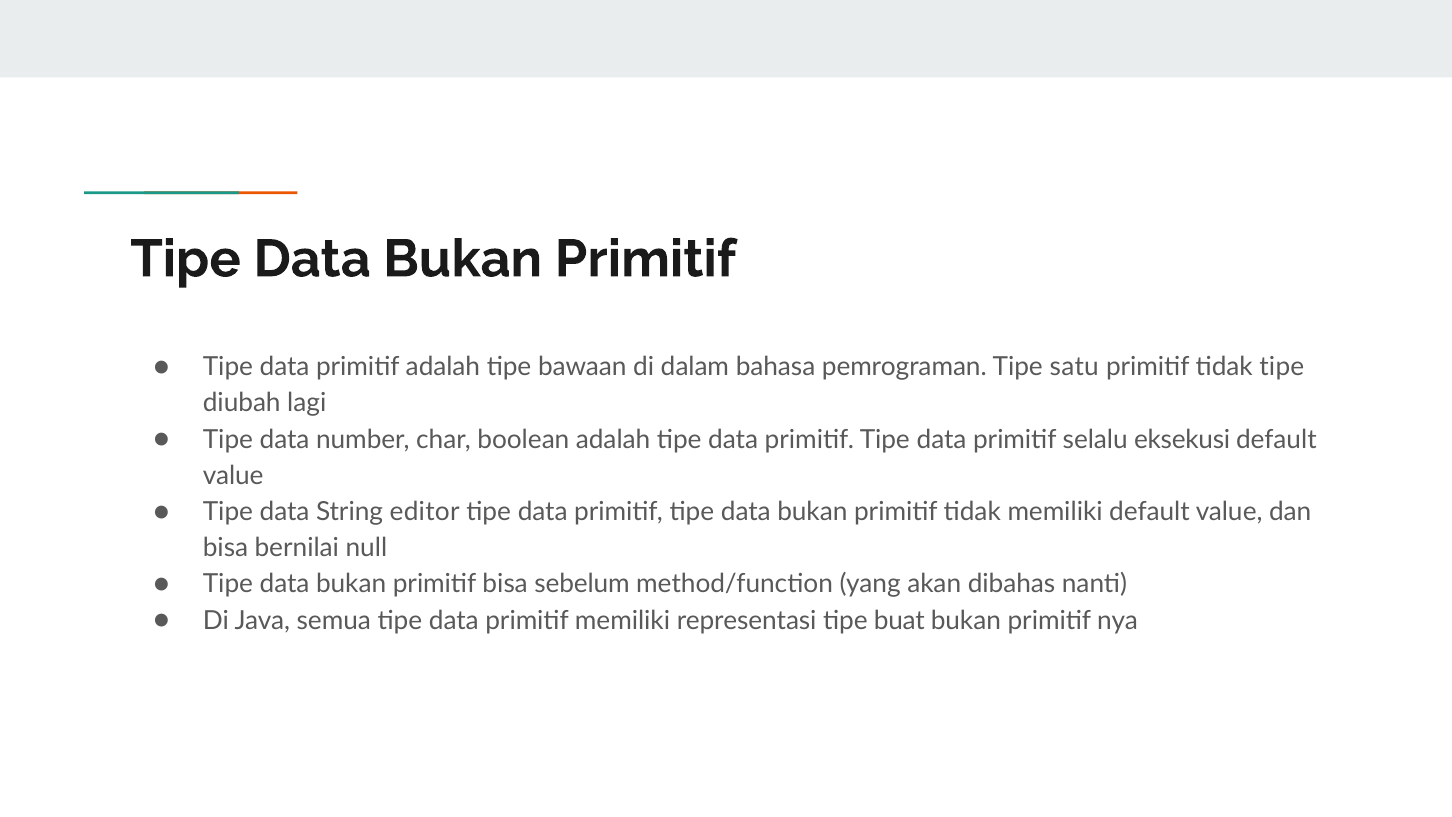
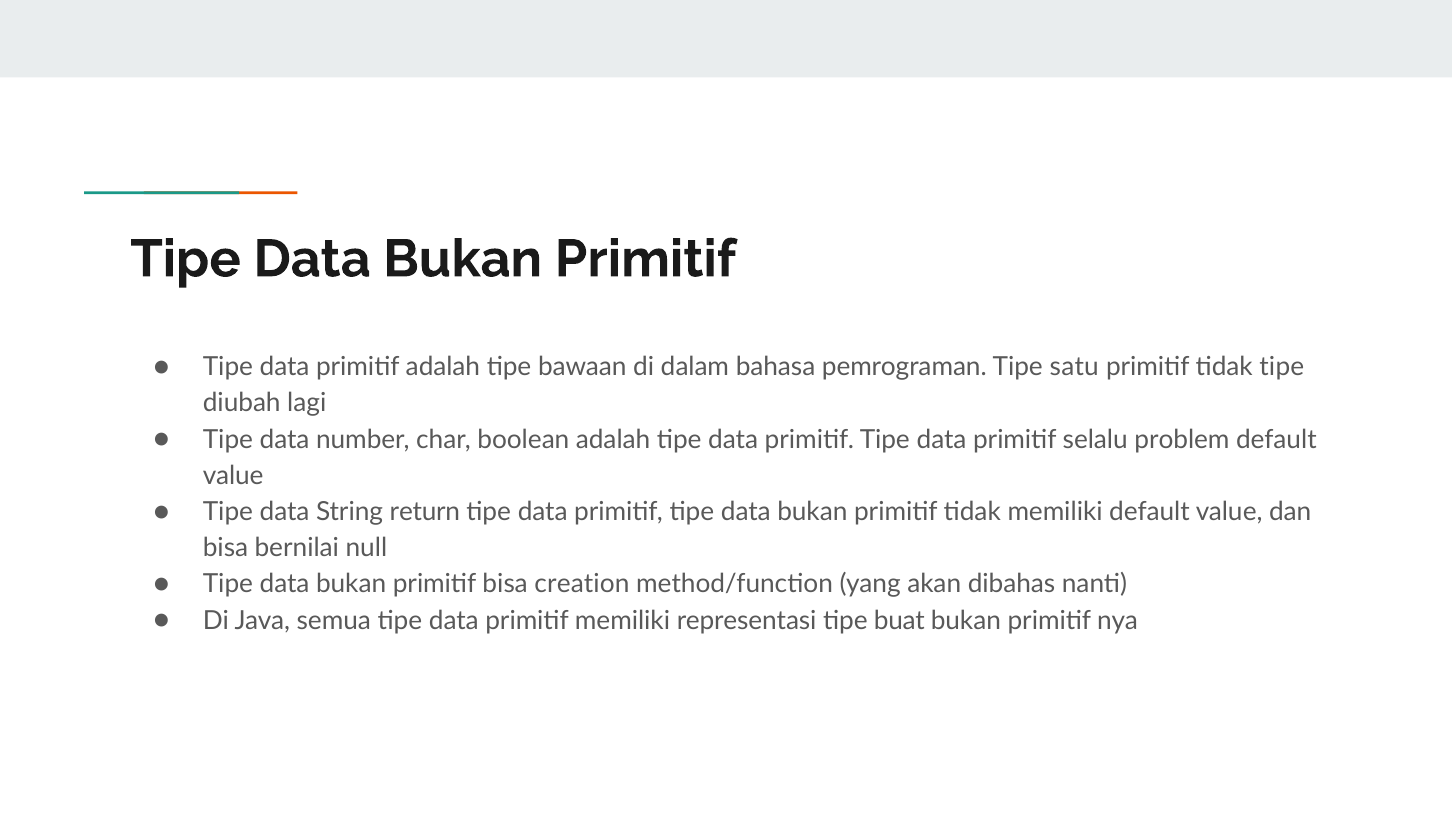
eksekusi: eksekusi -> problem
editor: editor -> return
sebelum: sebelum -> creation
